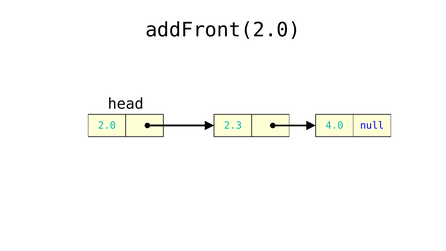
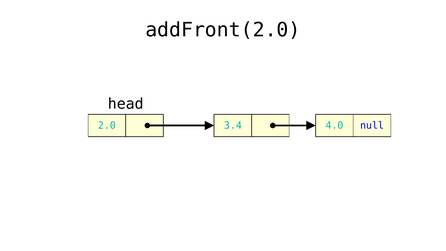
2.3: 2.3 -> 3.4
